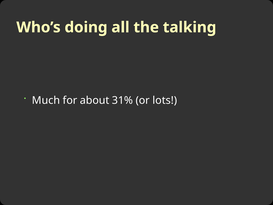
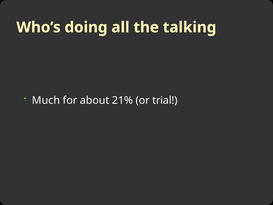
31%: 31% -> 21%
lots: lots -> trial
